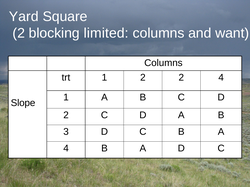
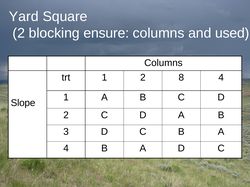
limited: limited -> ensure
want: want -> used
2 2: 2 -> 8
